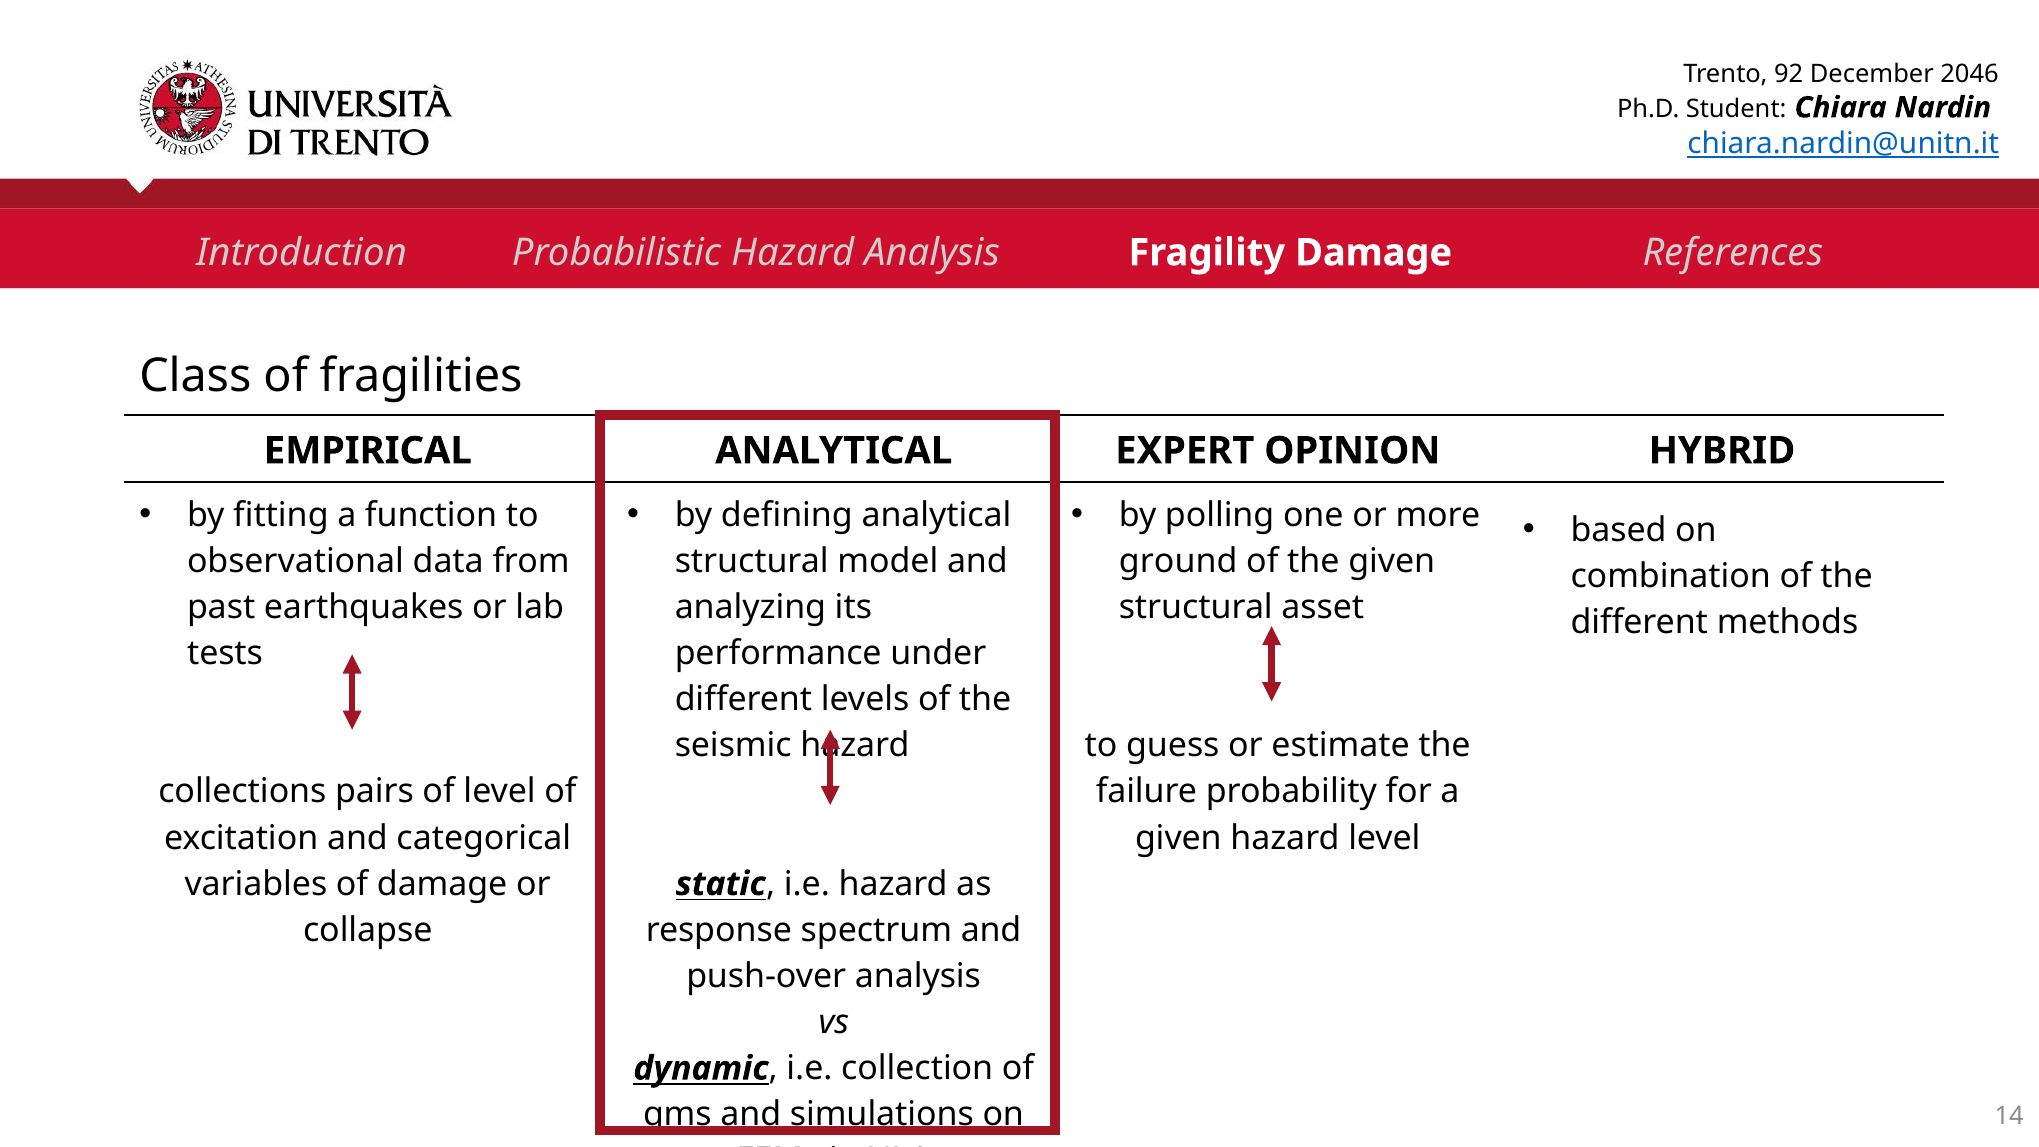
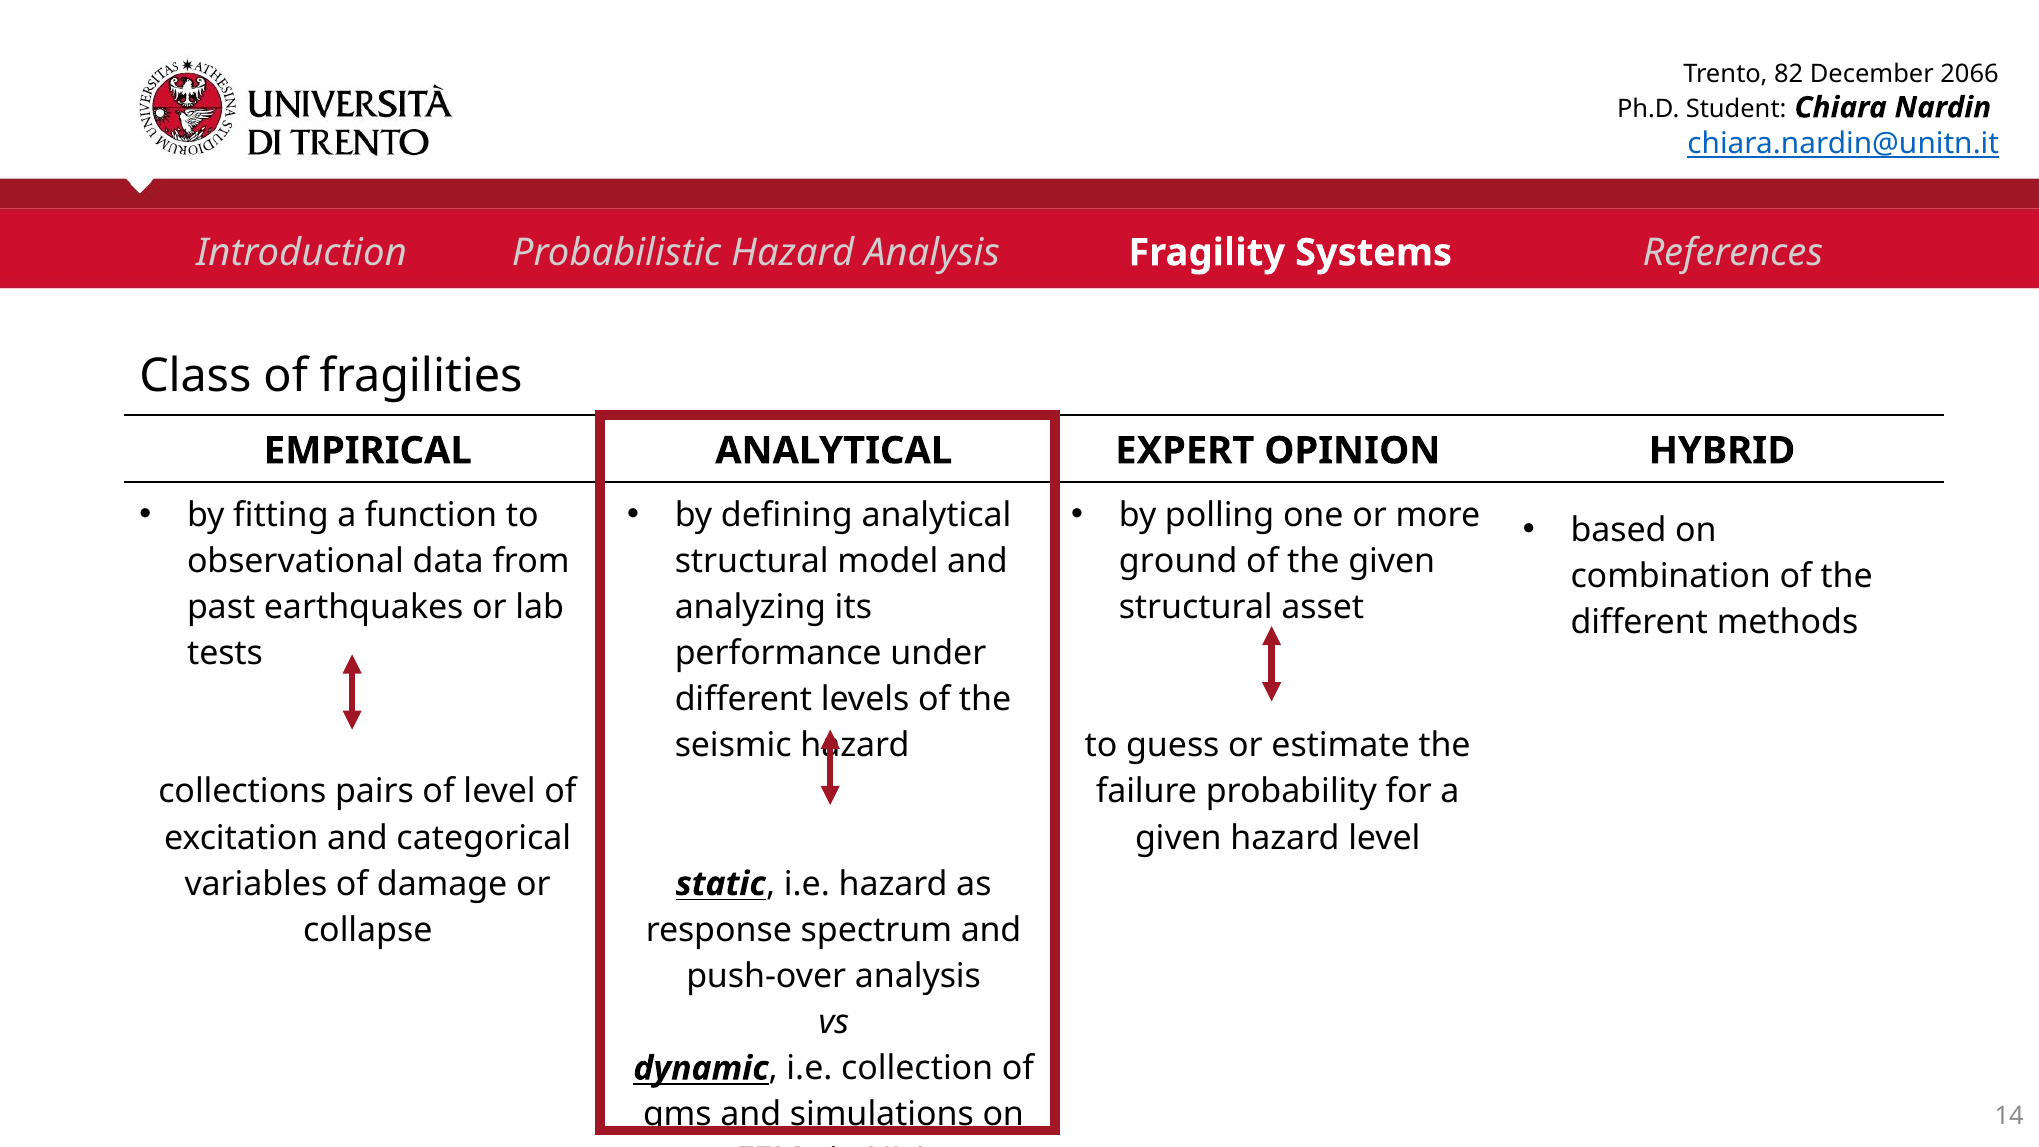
92: 92 -> 82
2046: 2046 -> 2066
Fragility Damage: Damage -> Systems
